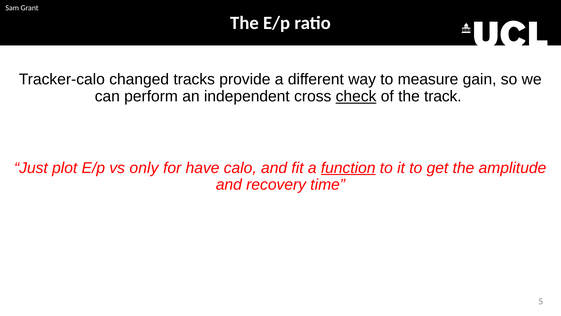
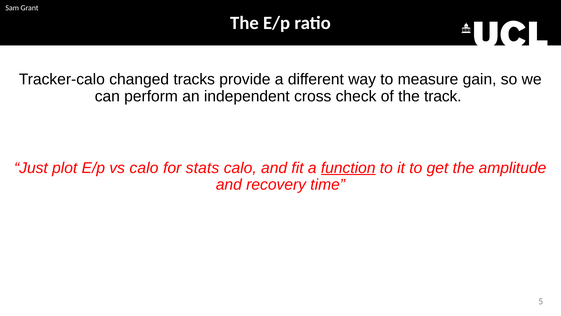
check underline: present -> none
vs only: only -> calo
have: have -> stats
